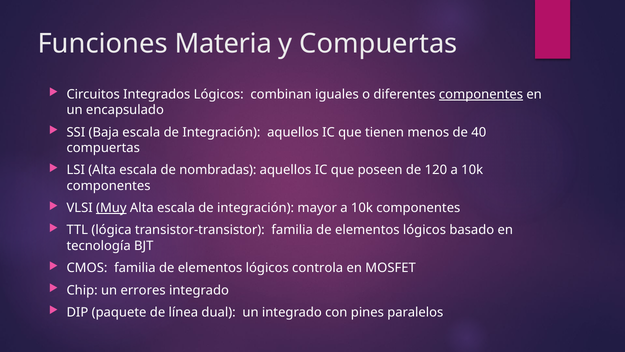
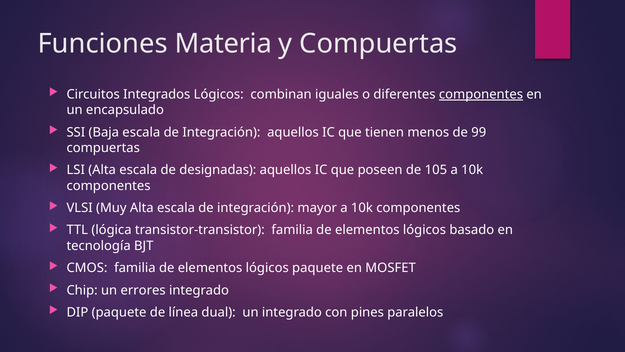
40: 40 -> 99
nombradas: nombradas -> designadas
120: 120 -> 105
Muy underline: present -> none
lógicos controla: controla -> paquete
